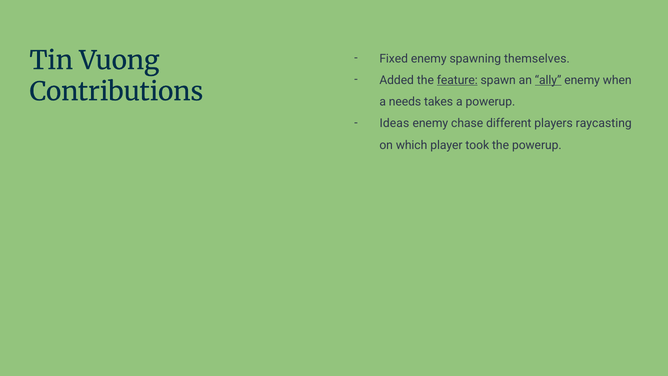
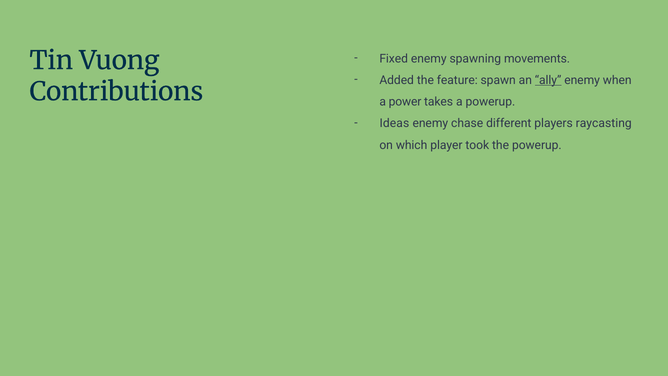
themselves: themselves -> movements
feature underline: present -> none
needs: needs -> power
